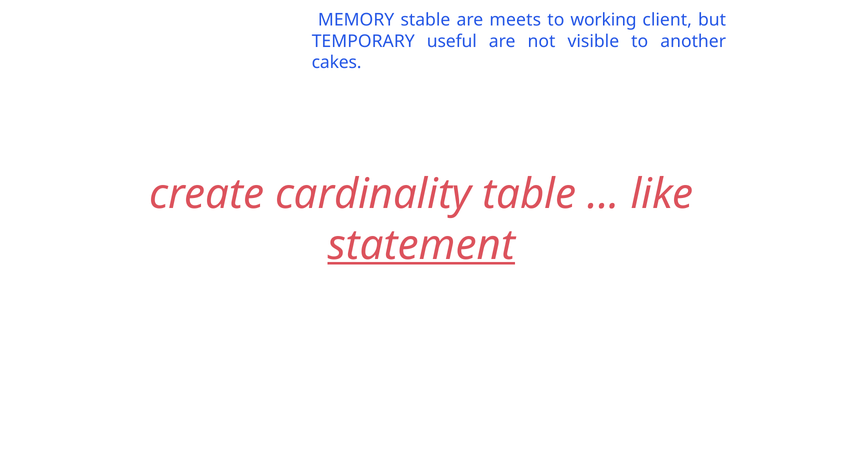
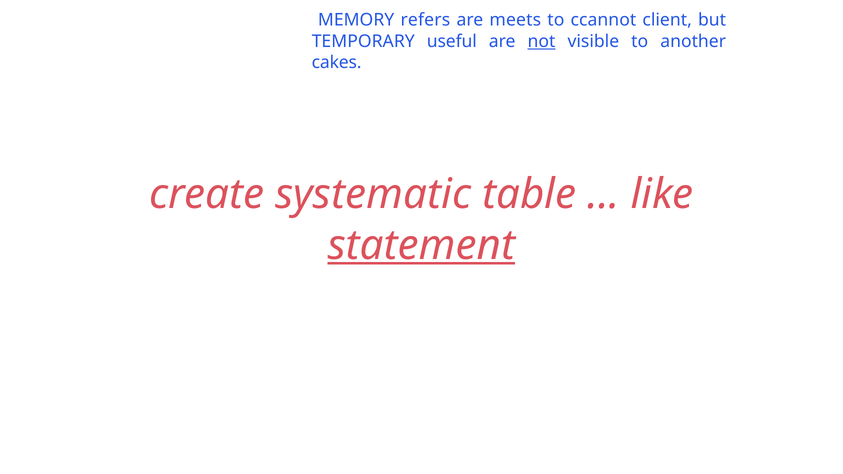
stable: stable -> refers
working: working -> ccannot
not underline: none -> present
cardinality: cardinality -> systematic
